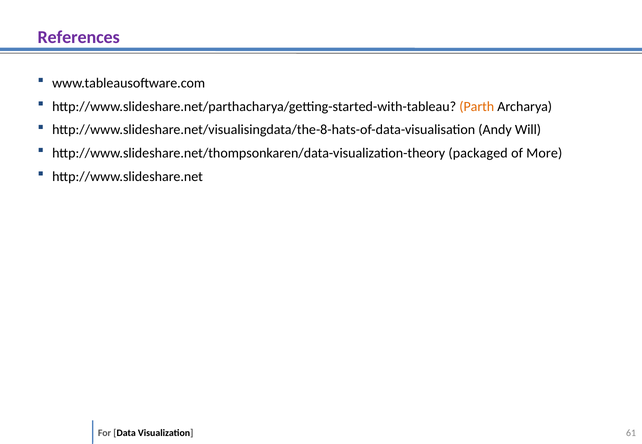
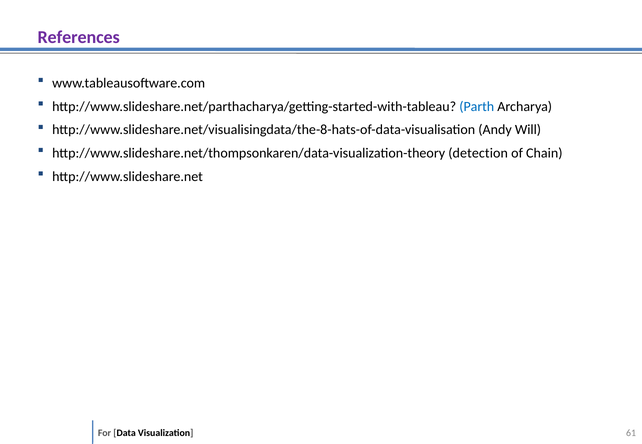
Parth colour: orange -> blue
packaged: packaged -> detection
More: More -> Chain
